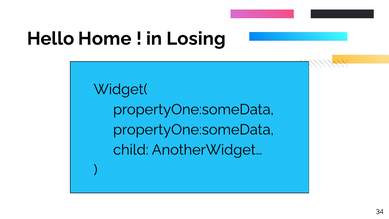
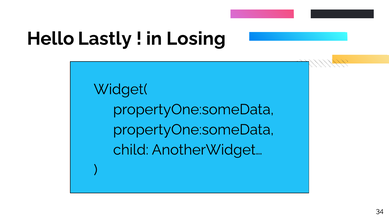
Home: Home -> Lastly
